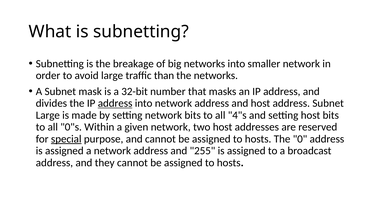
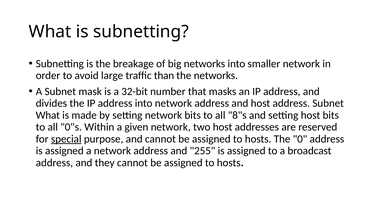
address at (115, 103) underline: present -> none
Large at (48, 115): Large -> What
4"s: 4"s -> 8"s
